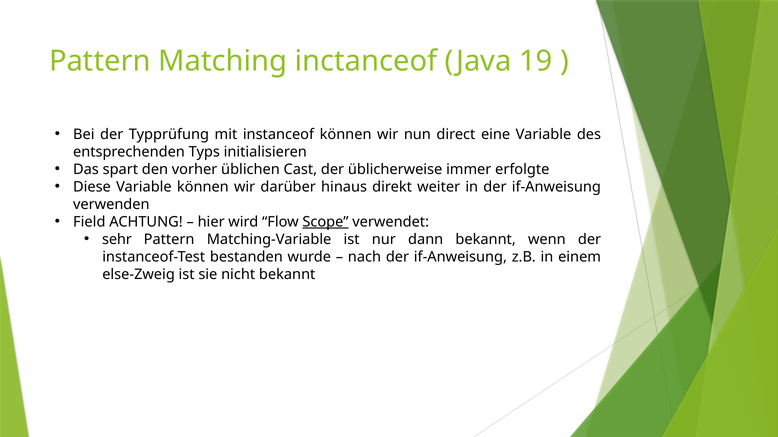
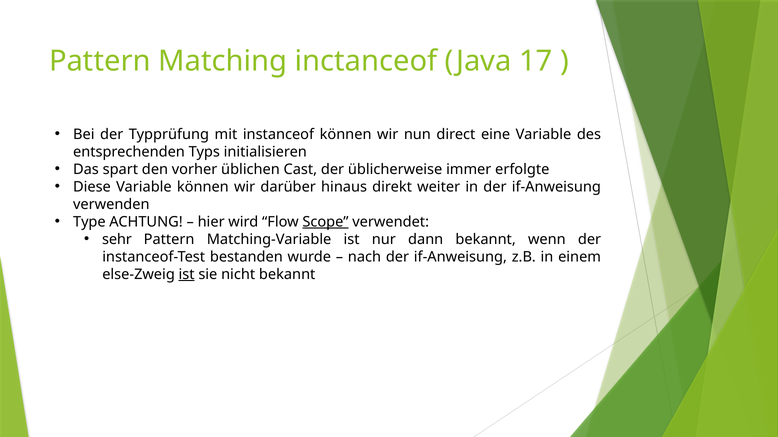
19: 19 -> 17
Field: Field -> Type
ist at (187, 275) underline: none -> present
